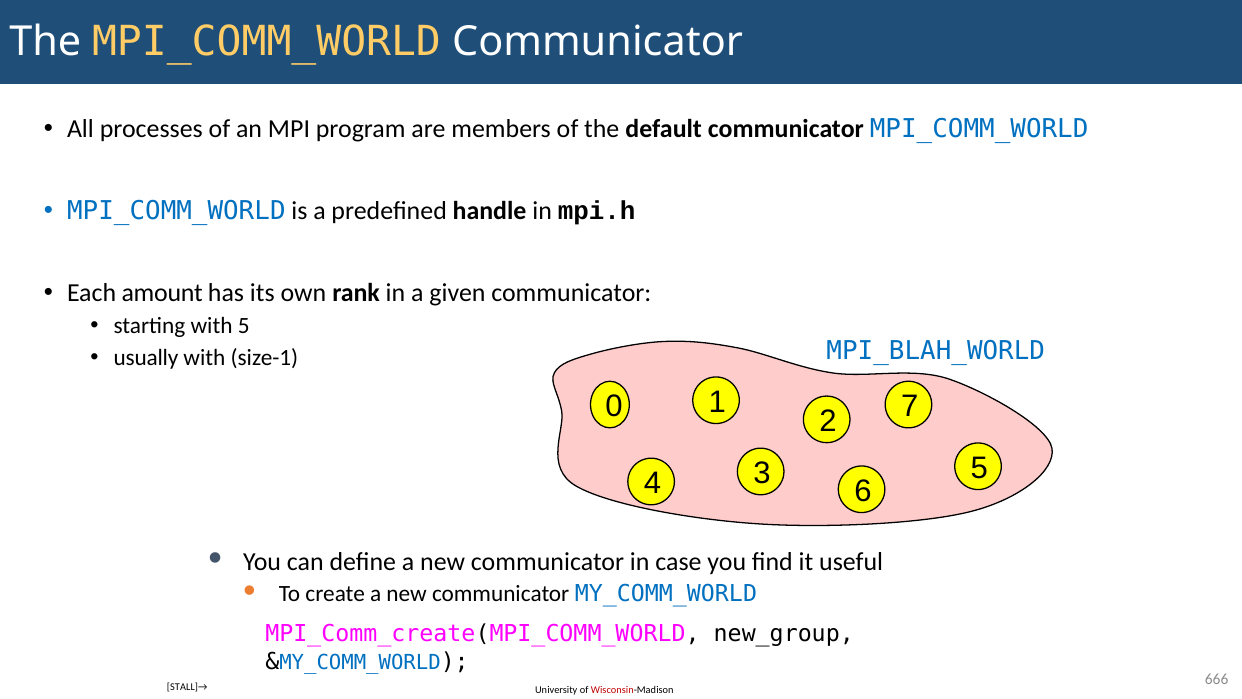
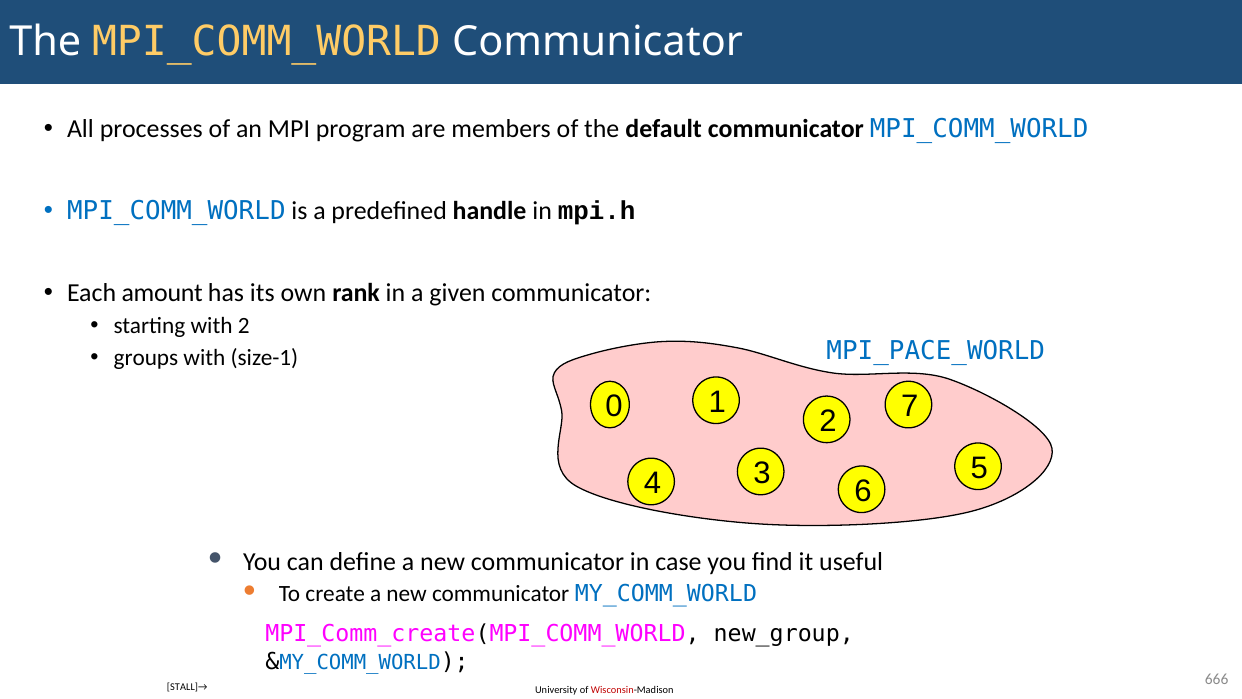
with 5: 5 -> 2
MPI_BLAH_WORLD: MPI_BLAH_WORLD -> MPI_PACE_WORLD
usually: usually -> groups
